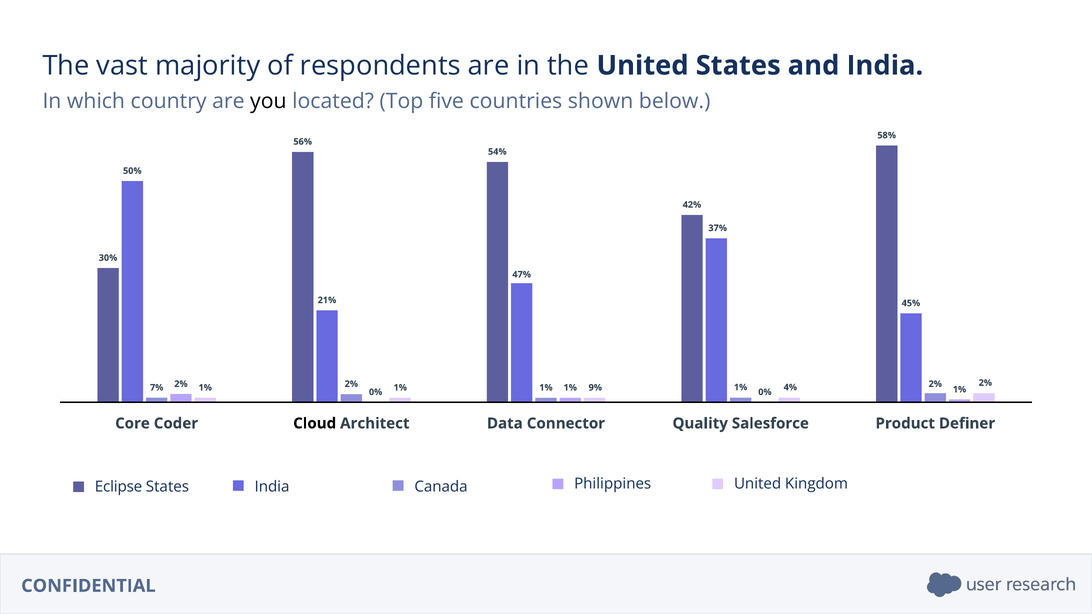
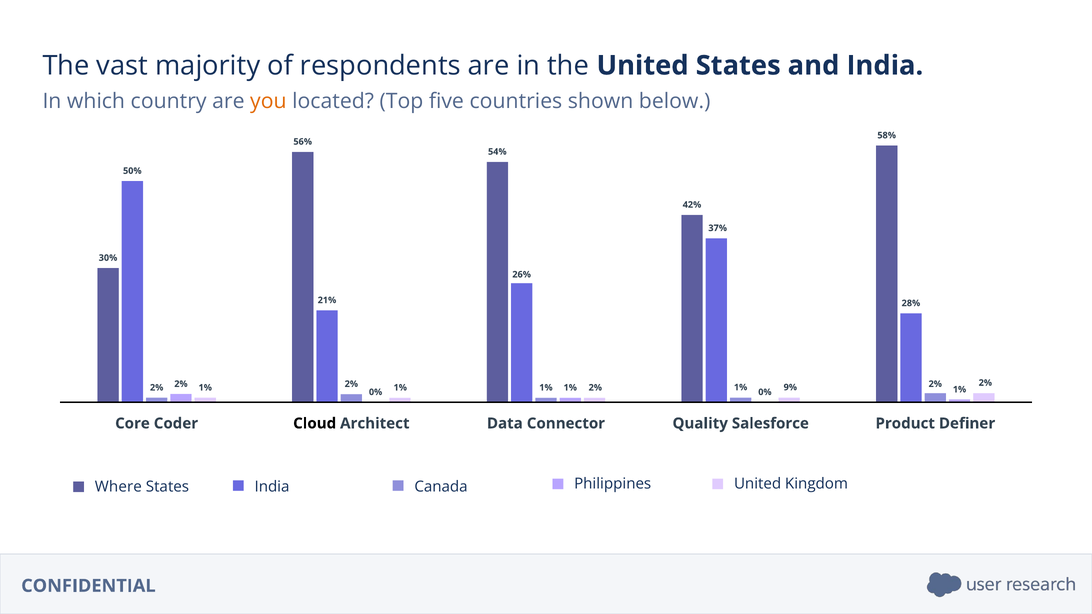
you colour: black -> orange
47%: 47% -> 26%
45%: 45% -> 28%
4%: 4% -> 9%
7% at (157, 388): 7% -> 2%
1% 1% 9%: 9% -> 2%
Eclipse: Eclipse -> Where
